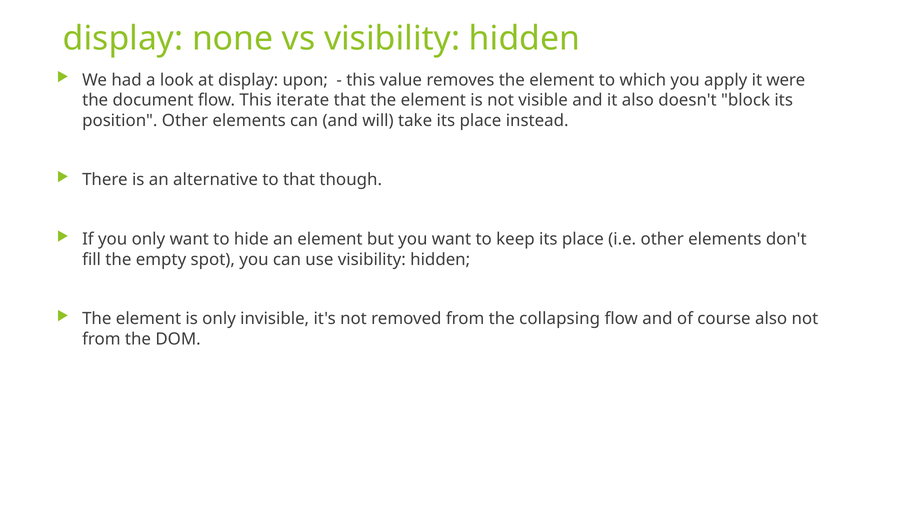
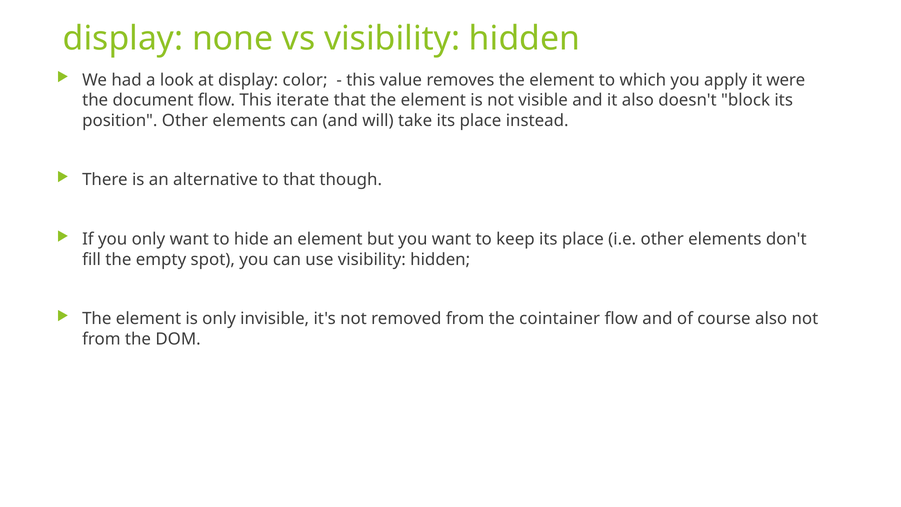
upon: upon -> color
collapsing: collapsing -> cointainer
